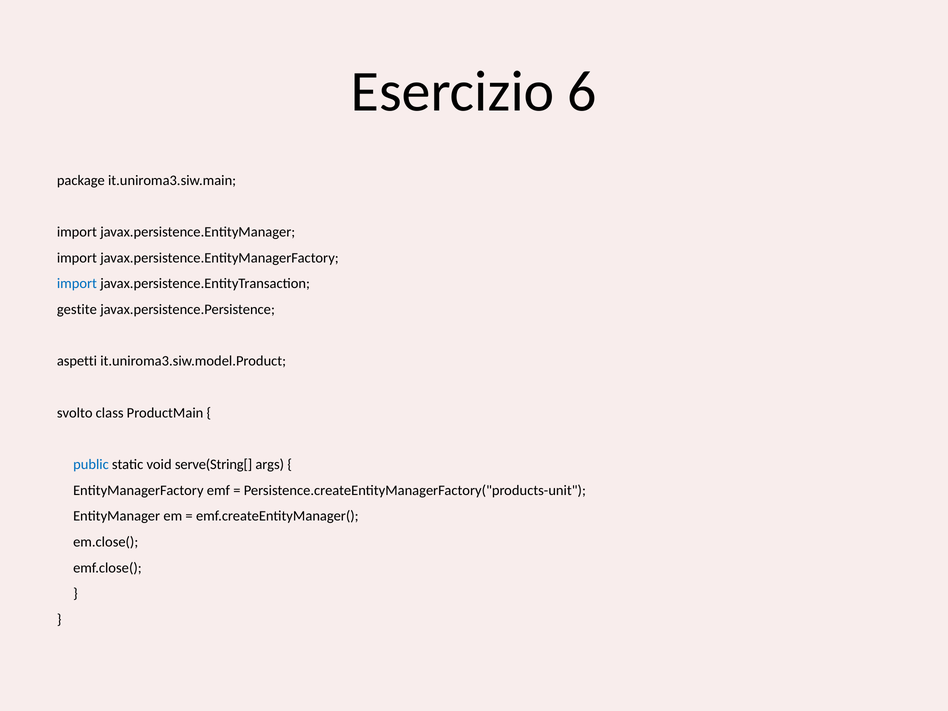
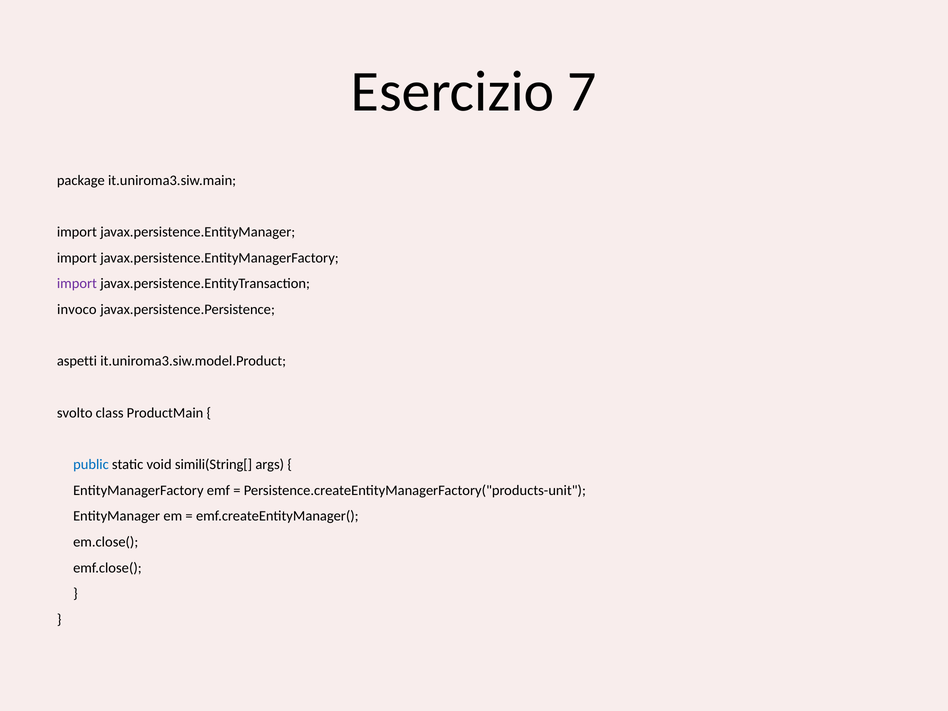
6: 6 -> 7
import at (77, 284) colour: blue -> purple
gestite: gestite -> invoco
serve(String[: serve(String[ -> simili(String[
